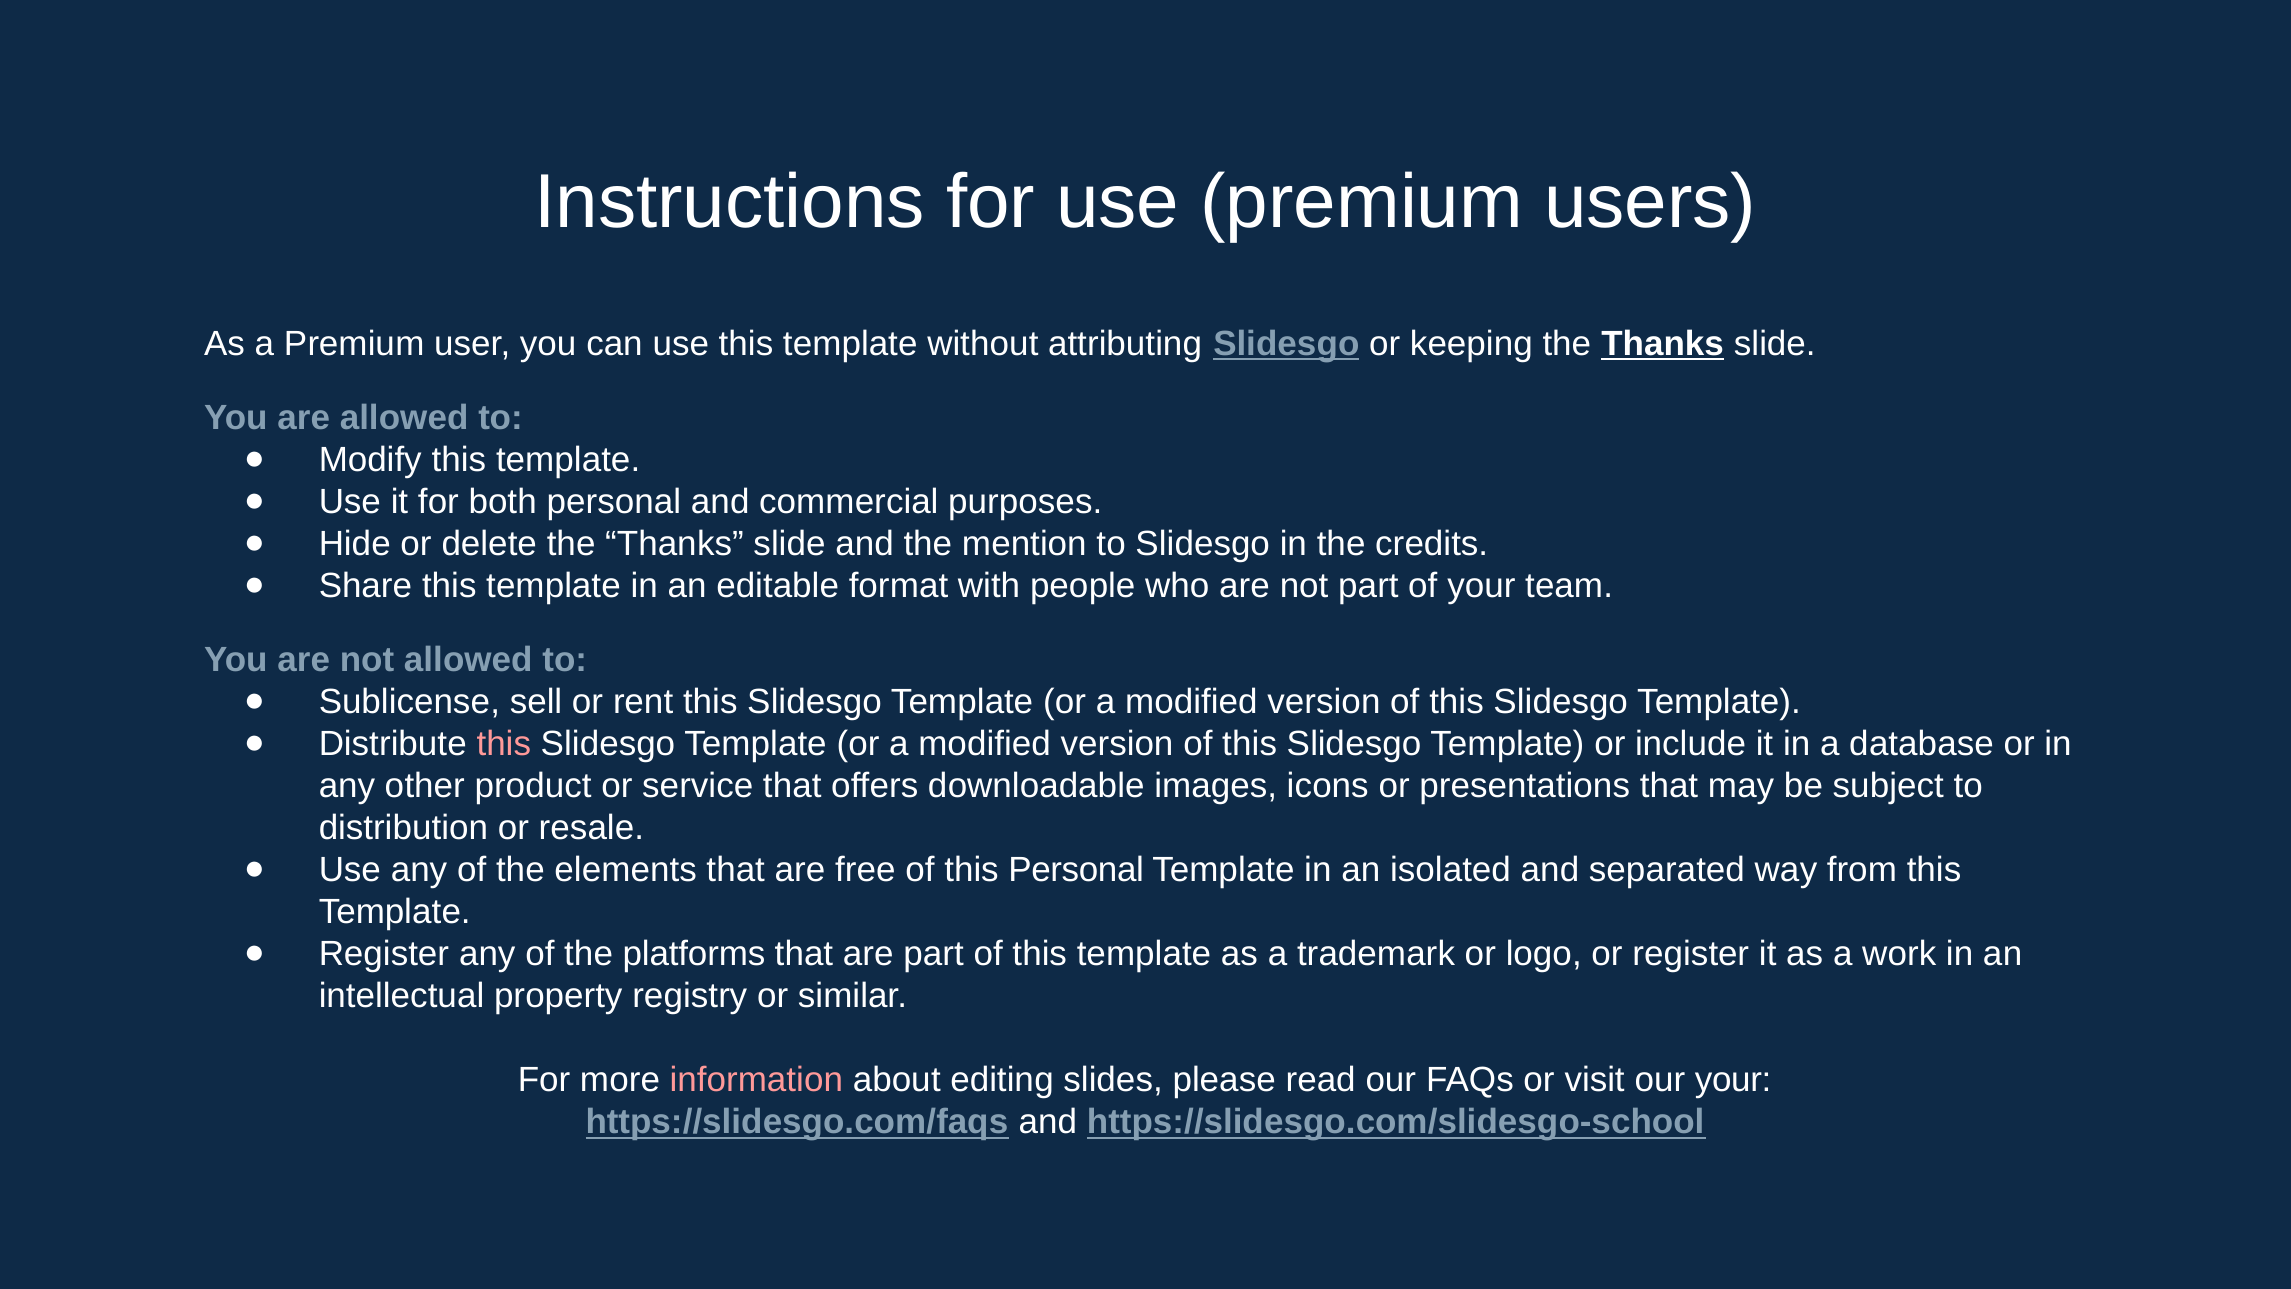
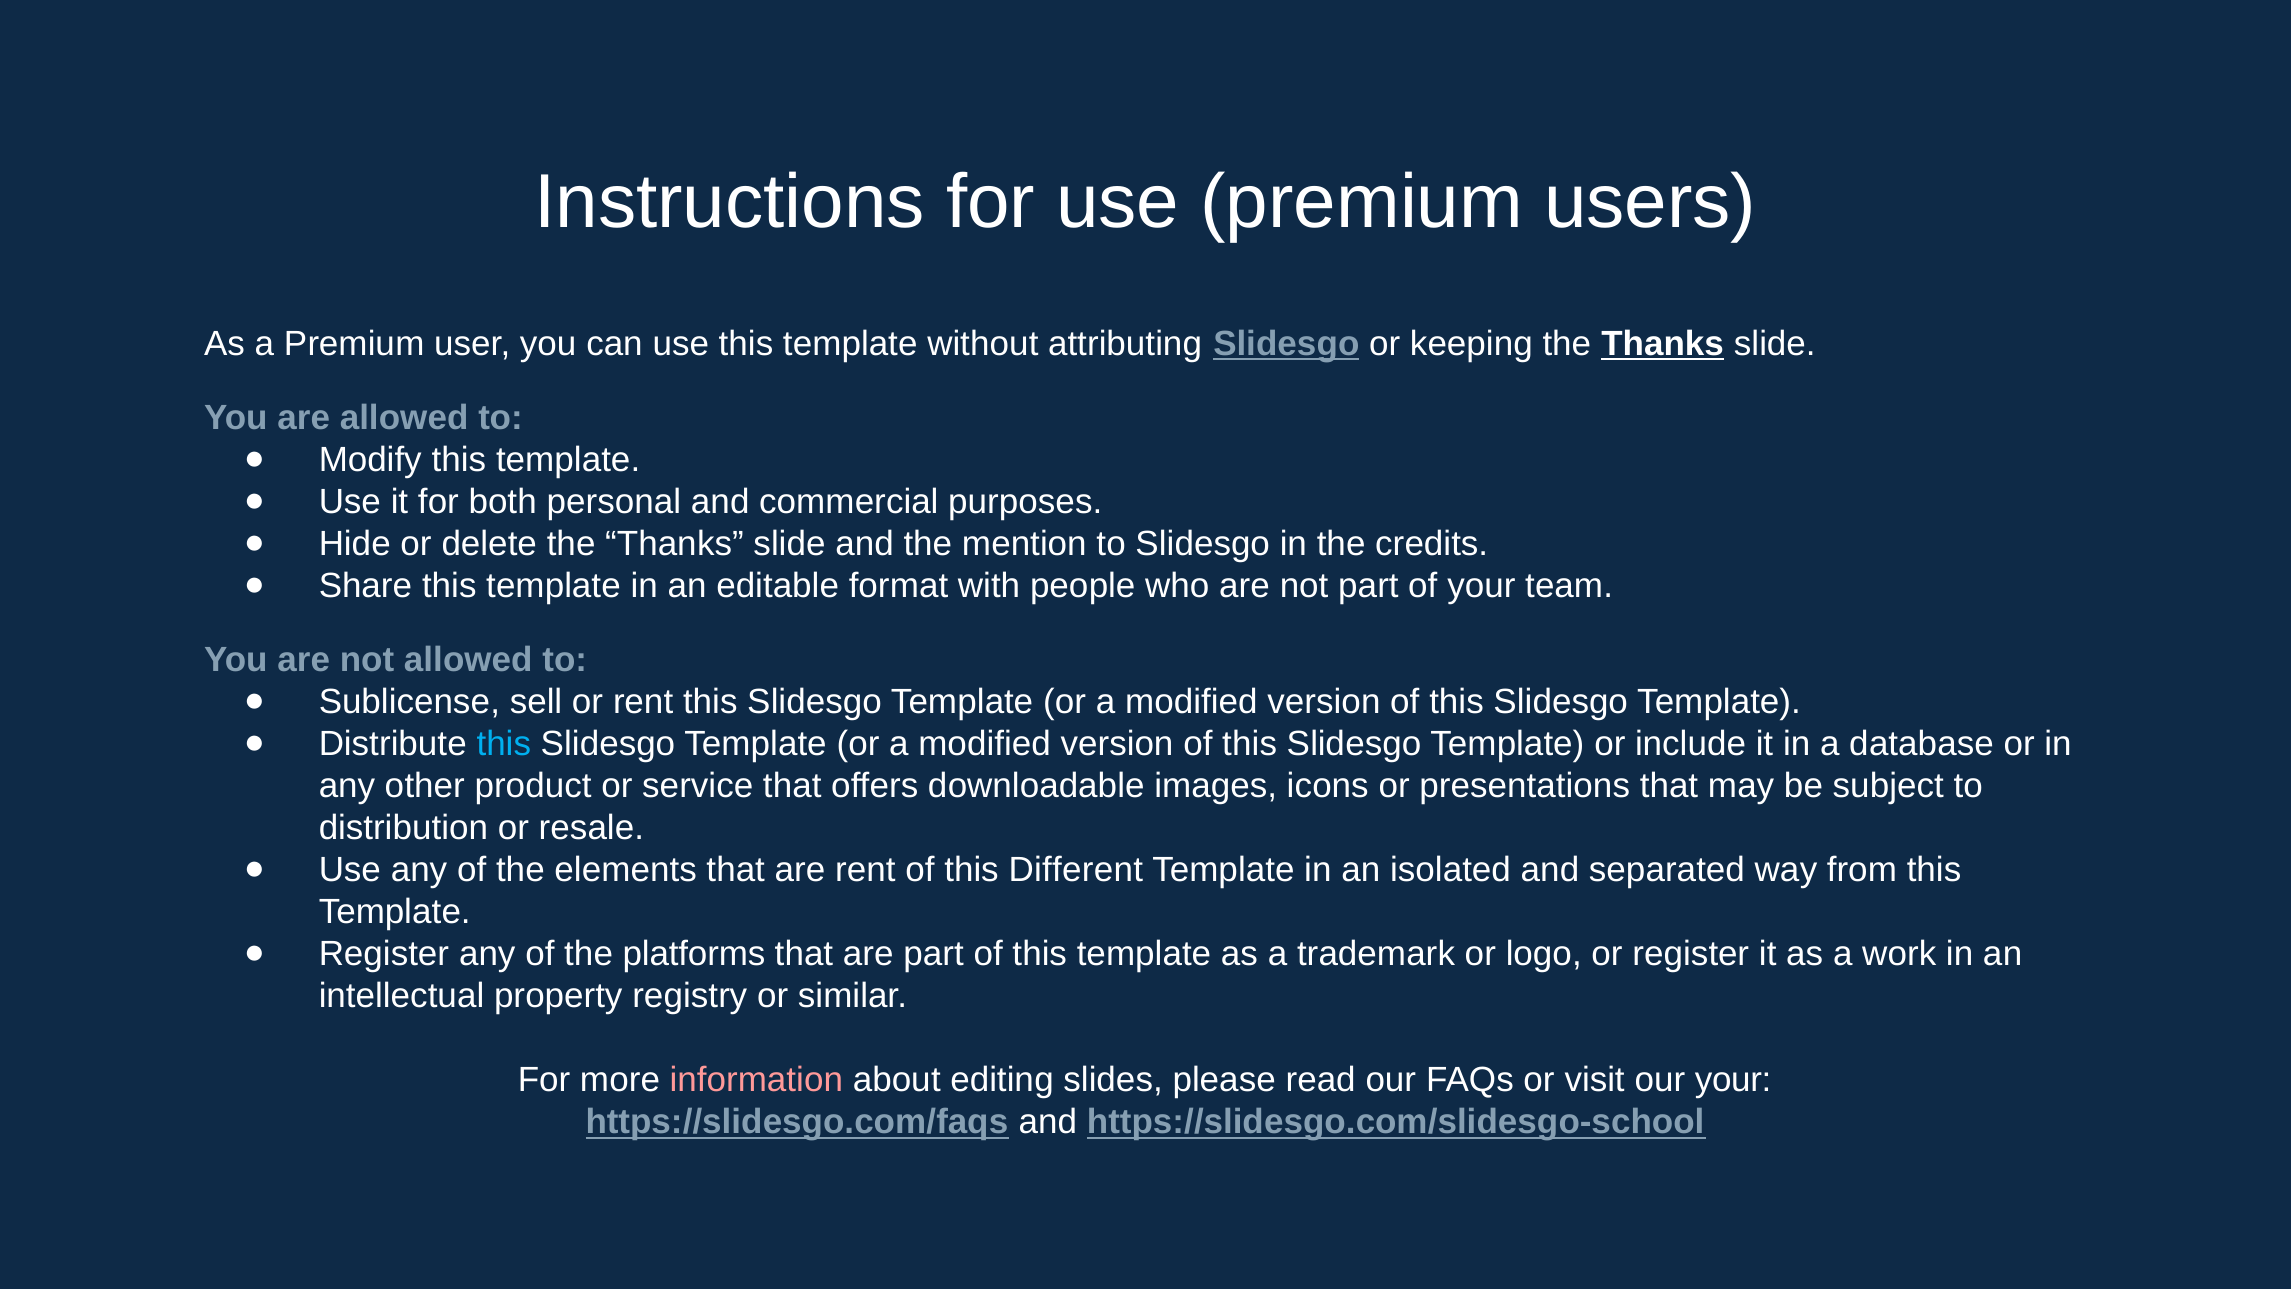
this at (504, 744) colour: pink -> light blue
are free: free -> rent
this Personal: Personal -> Different
